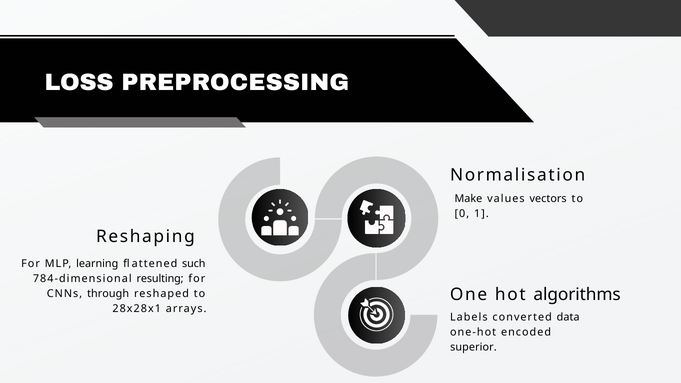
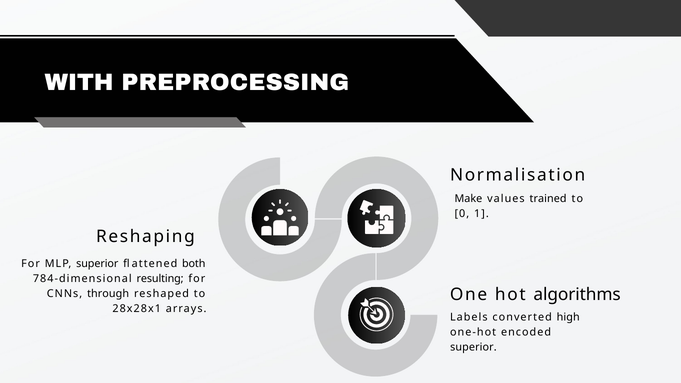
LOSS: LOSS -> WITH
vectors: vectors -> trained
MLP learning: learning -> superior
such: such -> both
data: data -> high
